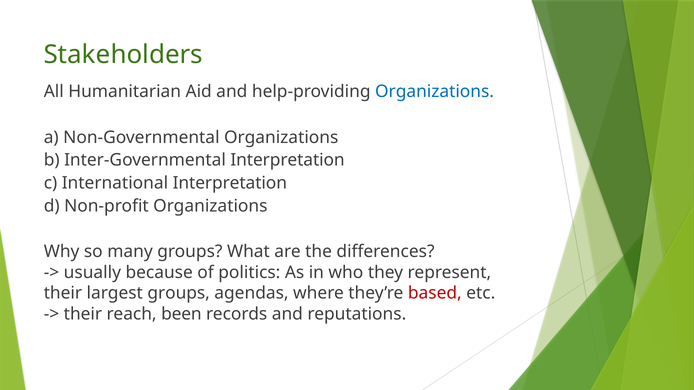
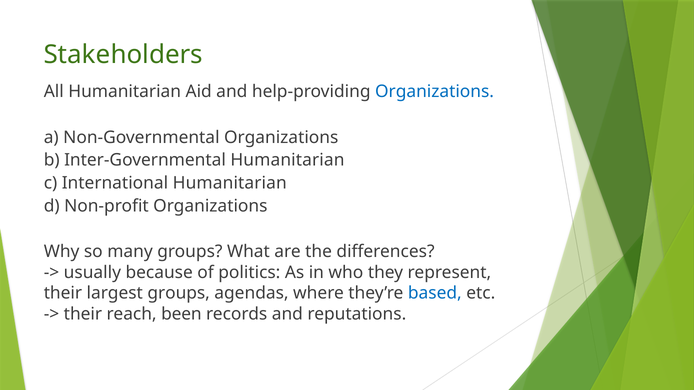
Inter-Governmental Interpretation: Interpretation -> Humanitarian
International Interpretation: Interpretation -> Humanitarian
based colour: red -> blue
